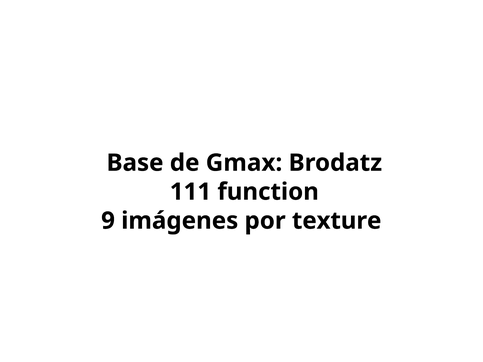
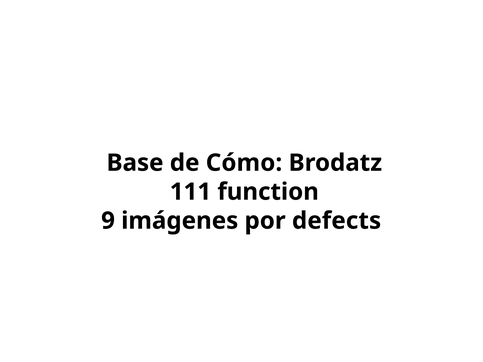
Gmax: Gmax -> Cómo
texture: texture -> defects
